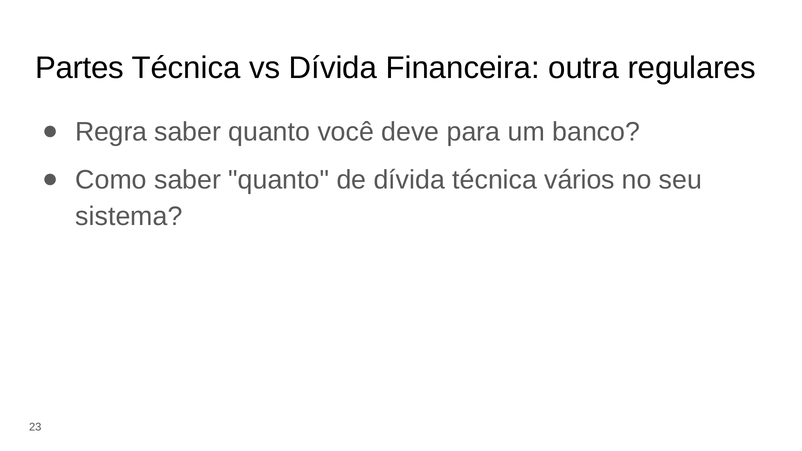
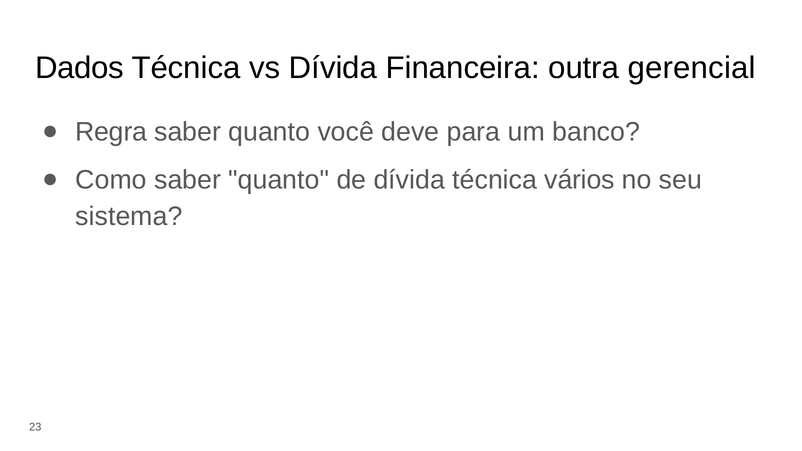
Partes: Partes -> Dados
regulares: regulares -> gerencial
